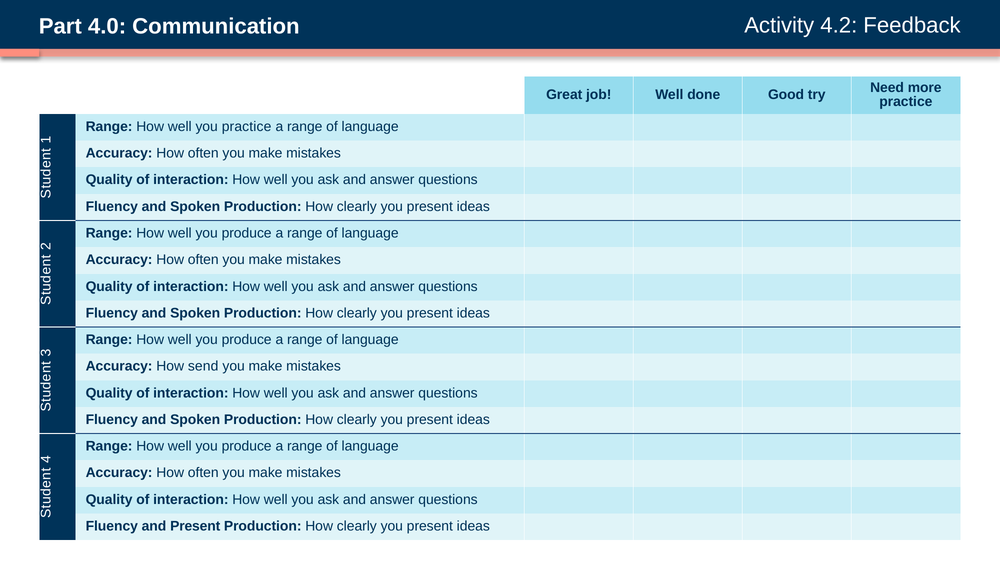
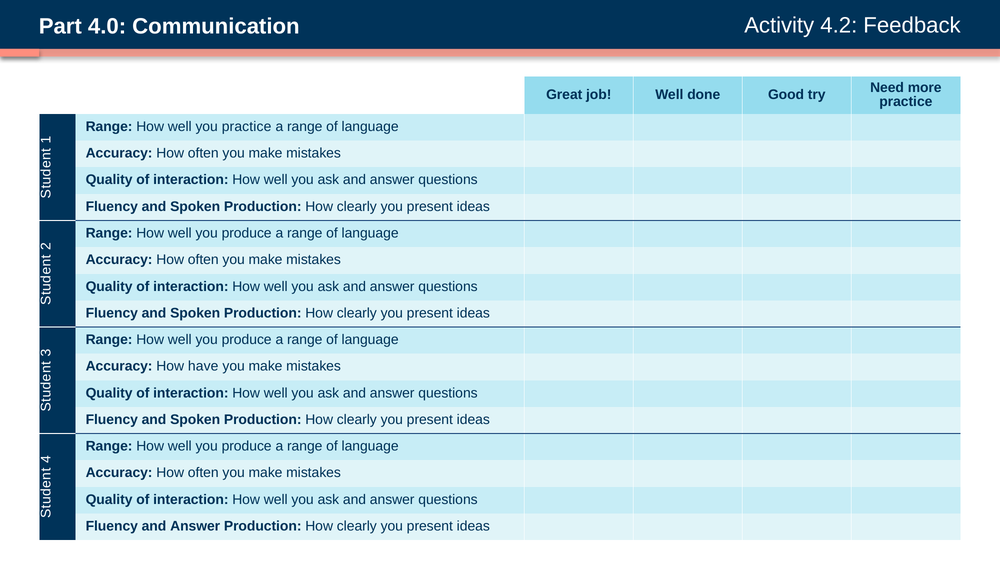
send: send -> have
Fluency and Present: Present -> Answer
